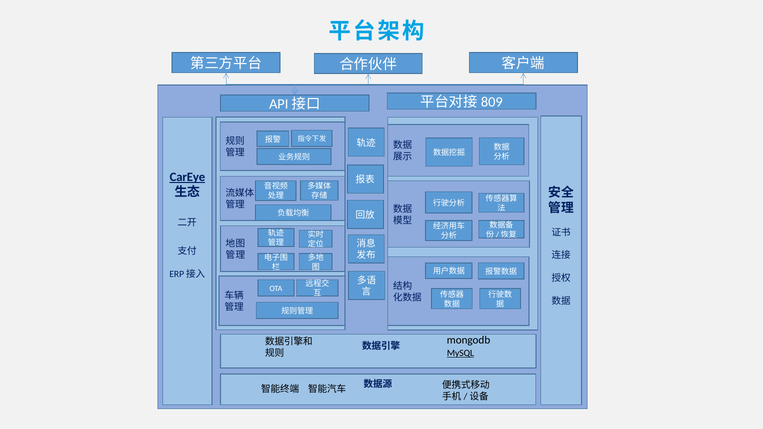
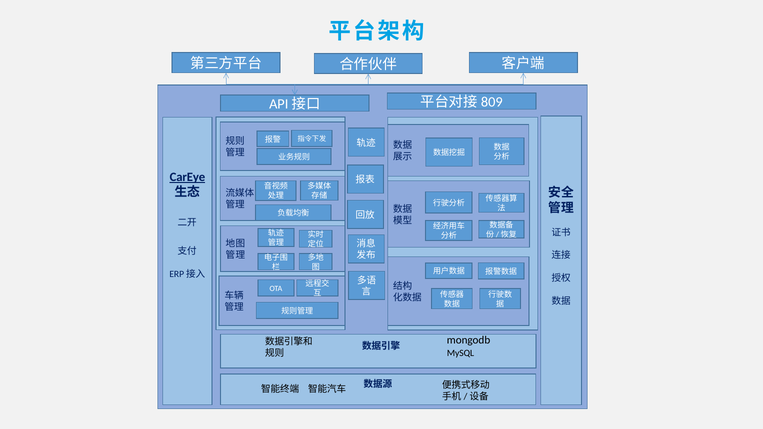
MySQL underline: present -> none
